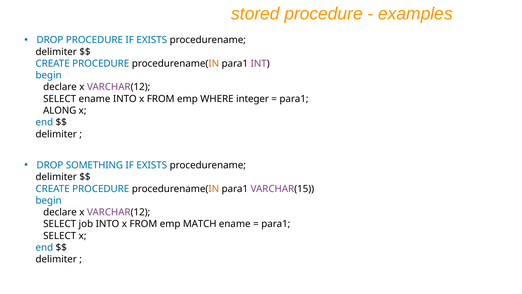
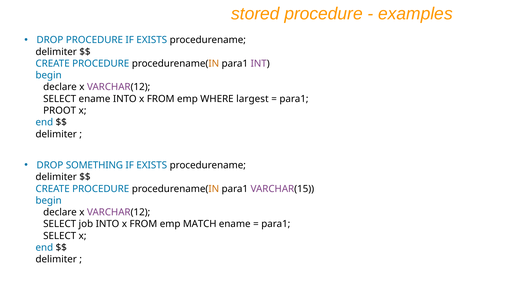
integer: integer -> largest
ALONG: ALONG -> PROOT
